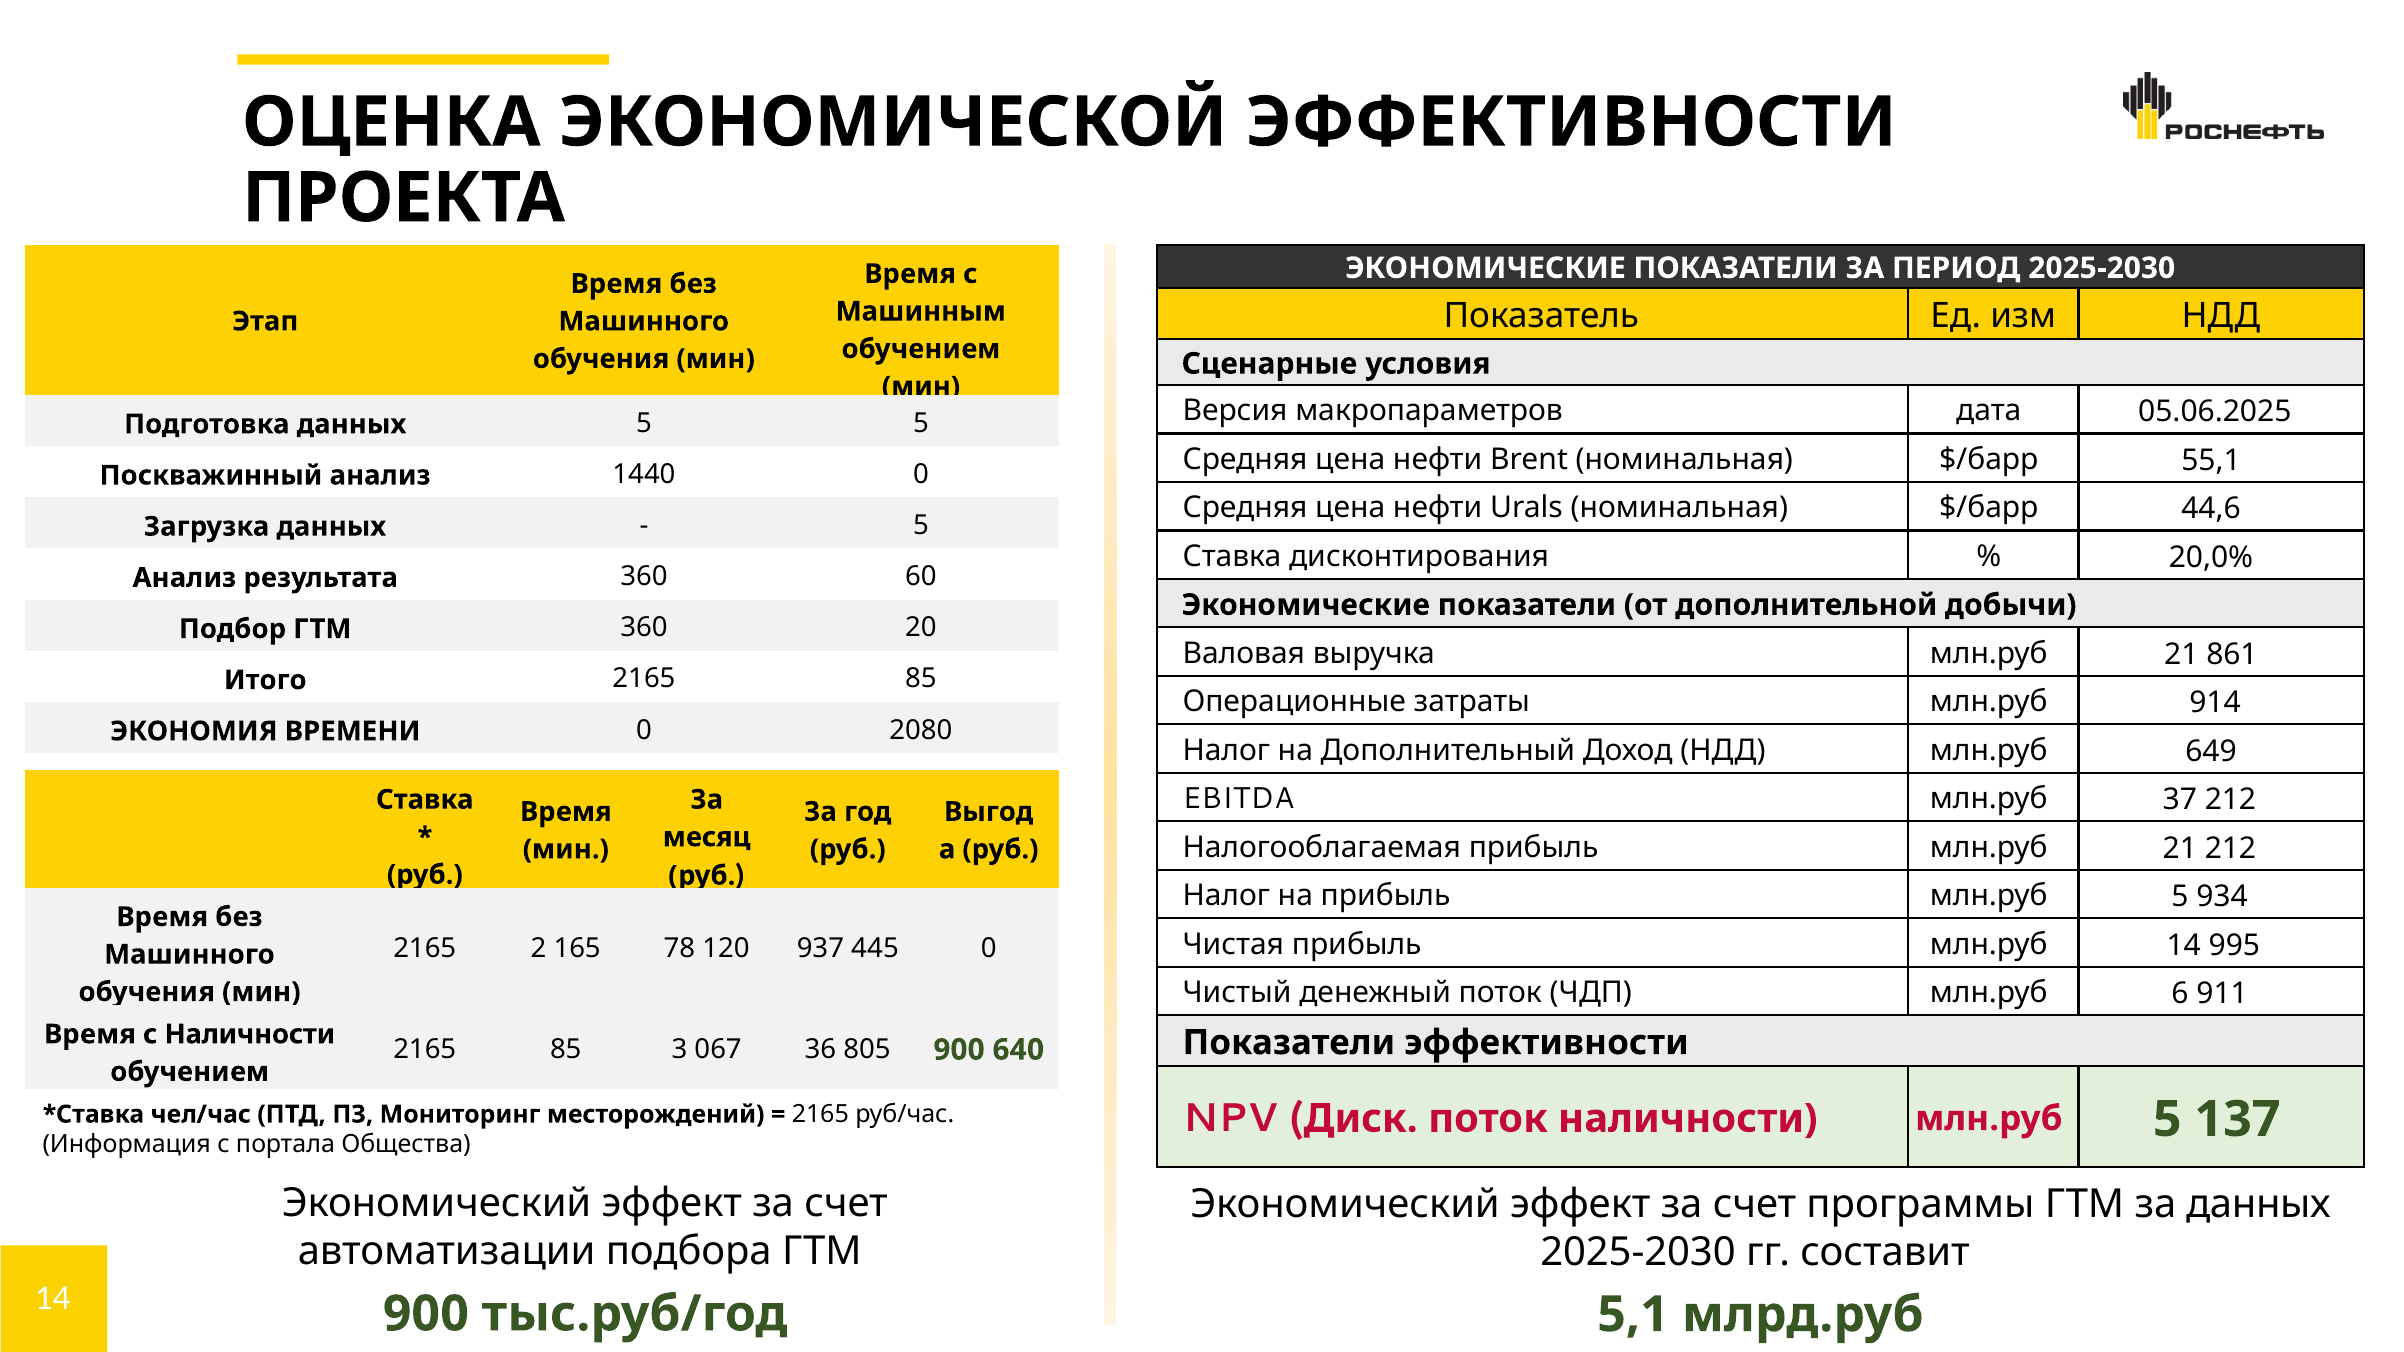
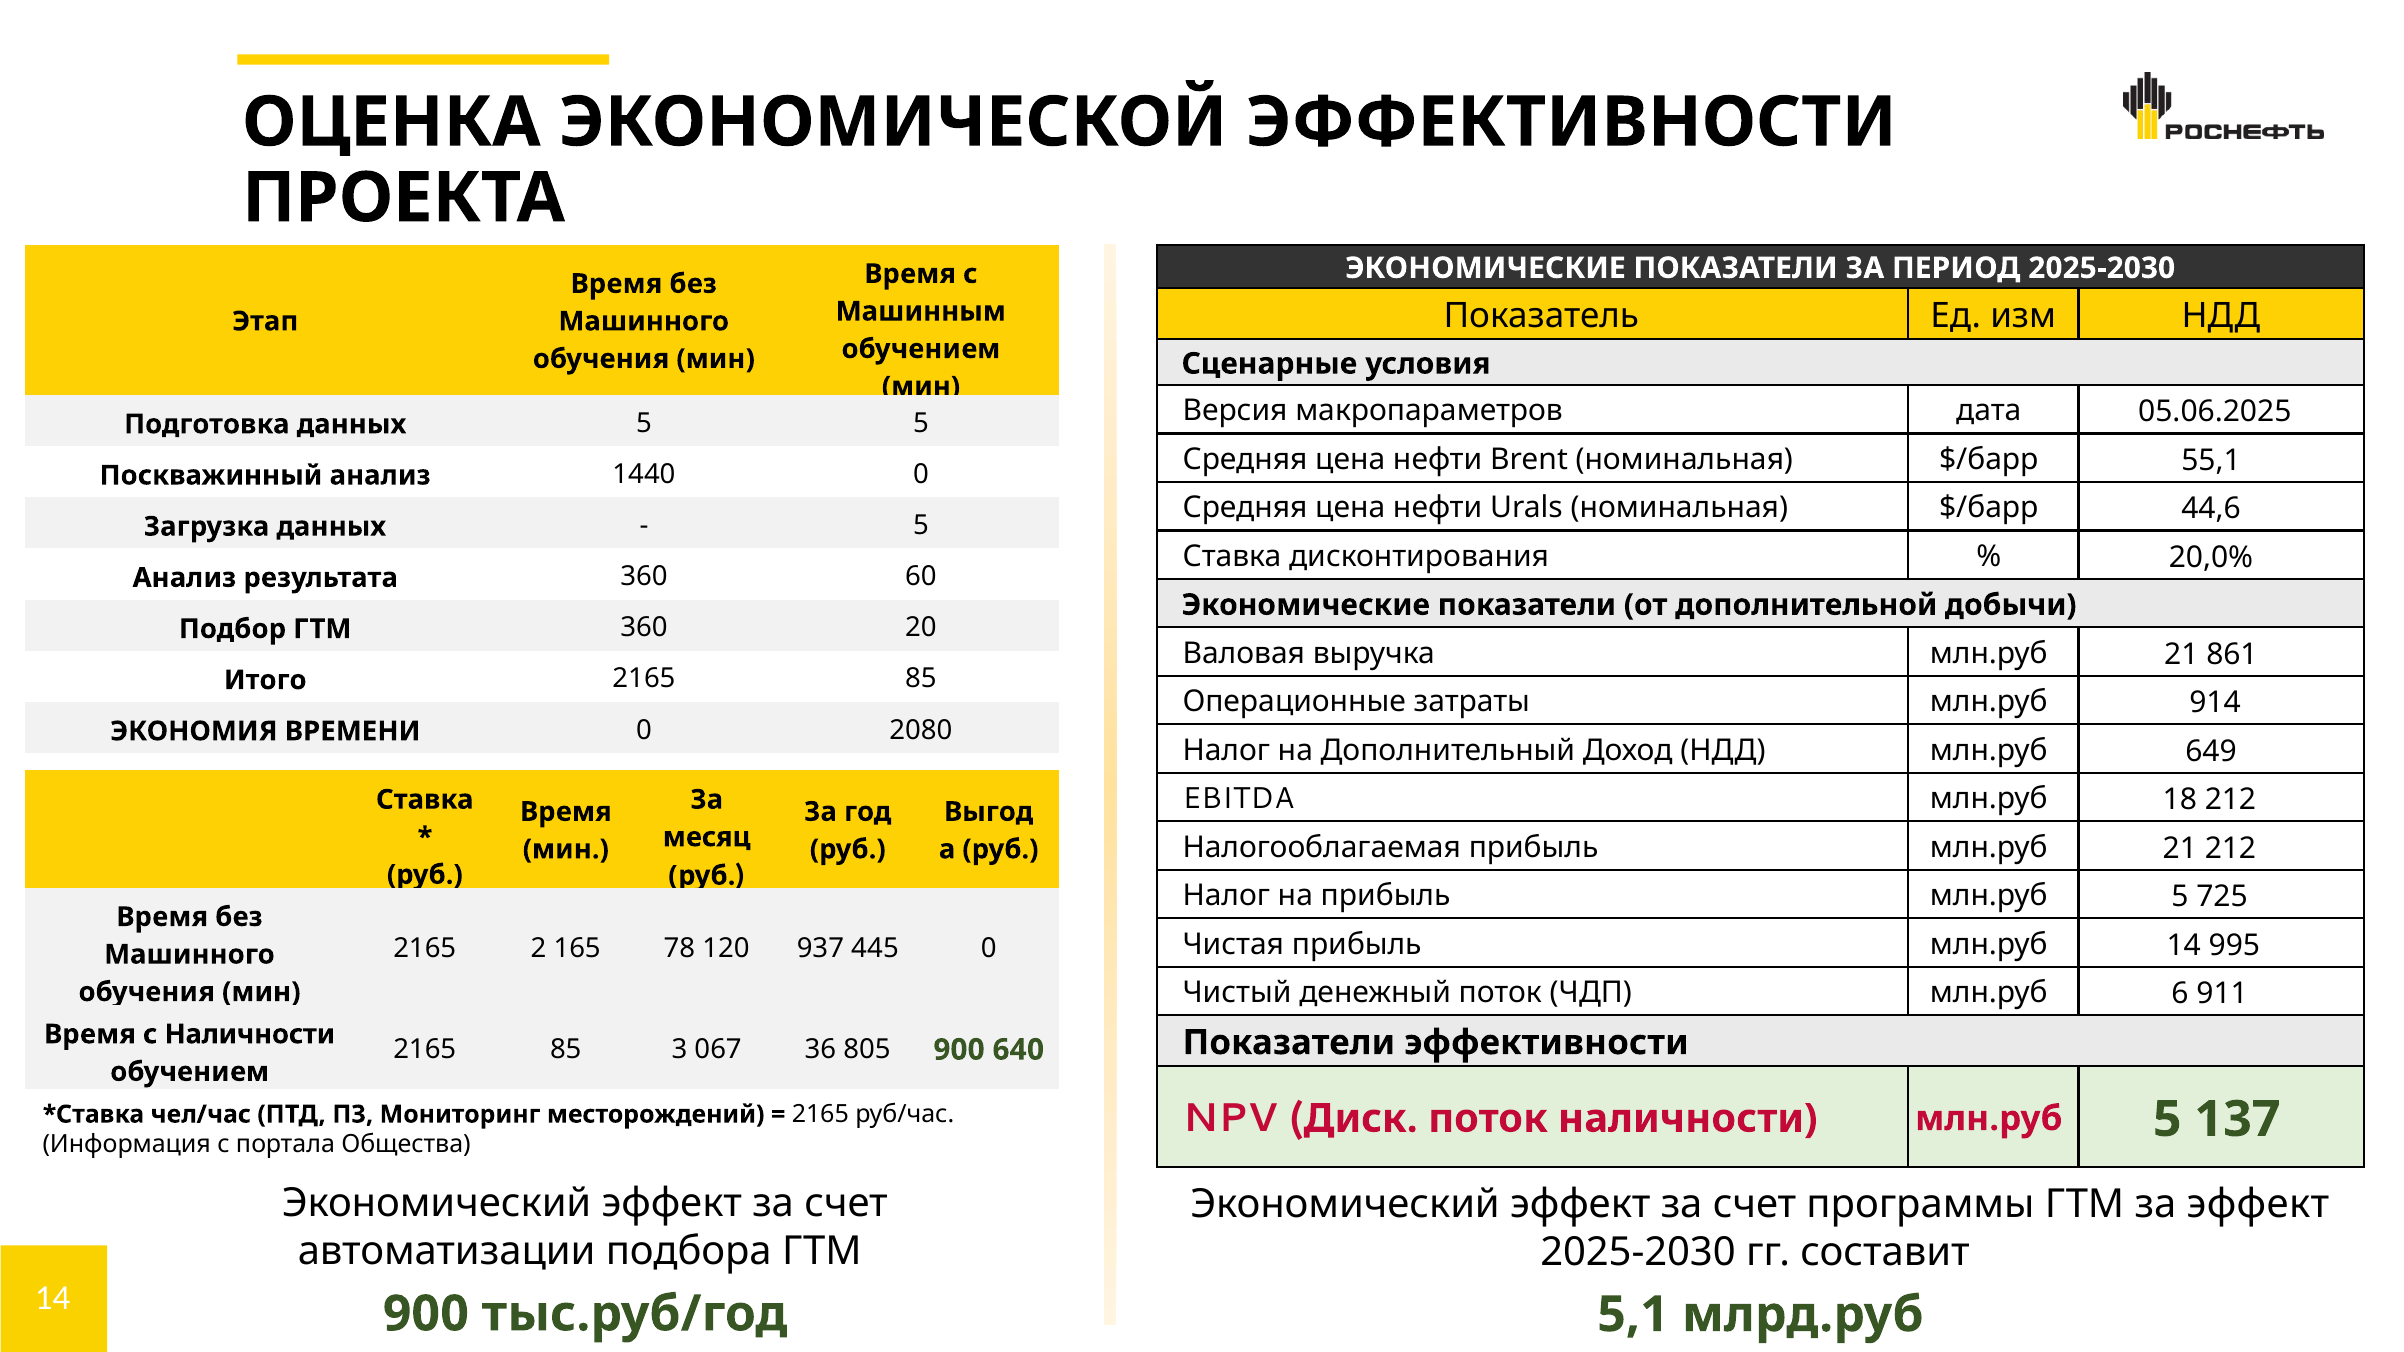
37: 37 -> 18
934: 934 -> 725
за данных: данных -> эффект
